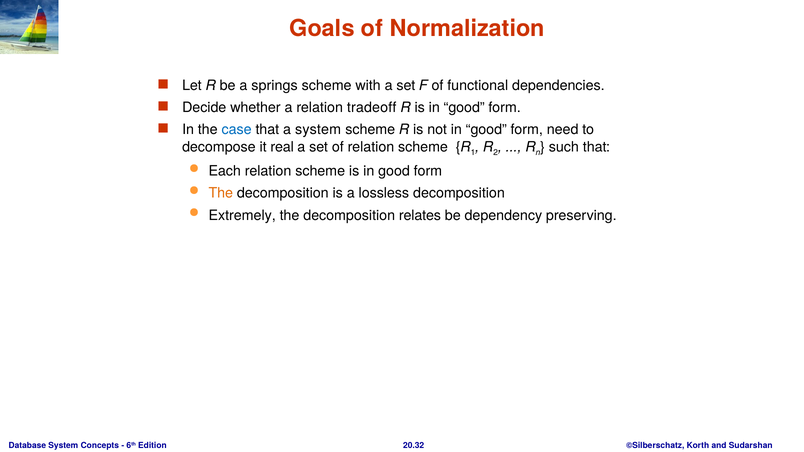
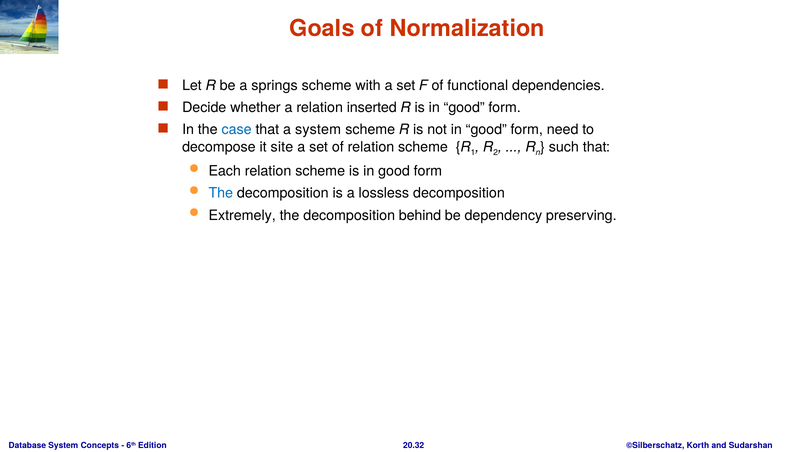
tradeoff: tradeoff -> inserted
real: real -> site
The at (221, 193) colour: orange -> blue
relates: relates -> behind
